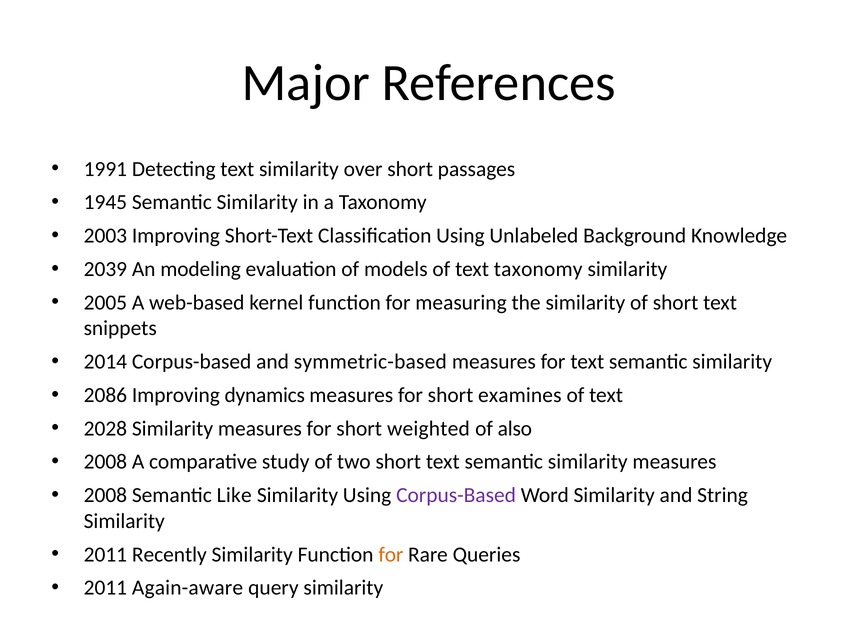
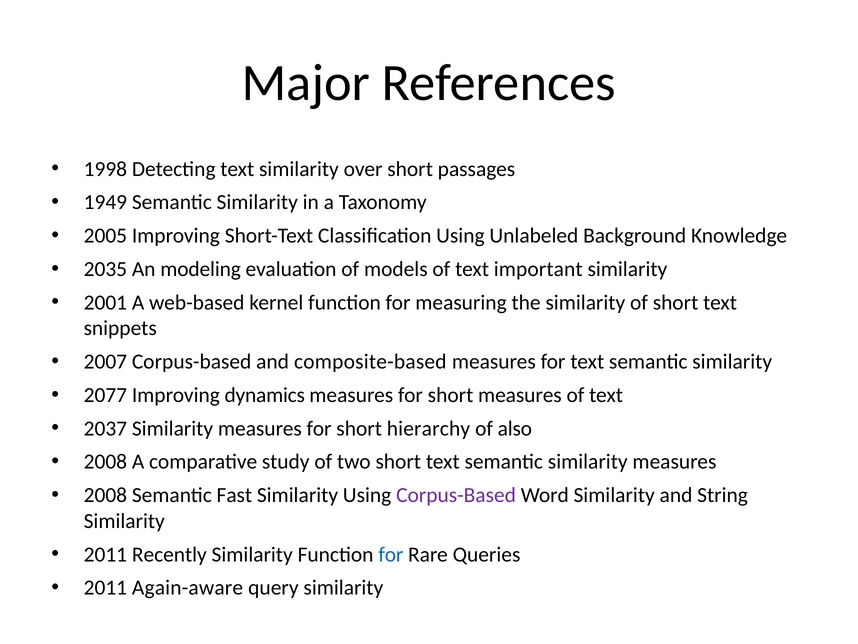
1991: 1991 -> 1998
1945: 1945 -> 1949
2003: 2003 -> 2005
2039: 2039 -> 2035
text taxonomy: taxonomy -> important
2005: 2005 -> 2001
2014: 2014 -> 2007
symmetric-based: symmetric-based -> composite-based
2086: 2086 -> 2077
short examines: examines -> measures
2028: 2028 -> 2037
weighted: weighted -> hierarchy
Like: Like -> Fast
for at (391, 554) colour: orange -> blue
